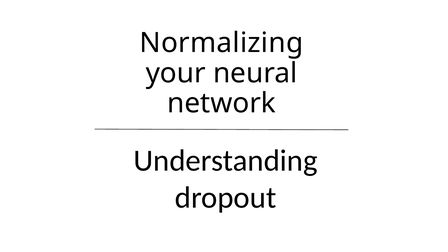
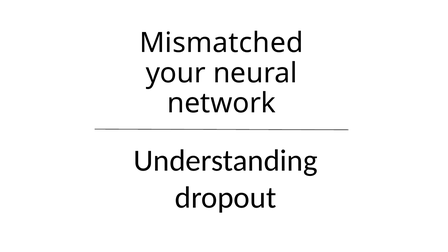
Normalizing: Normalizing -> Mismatched
